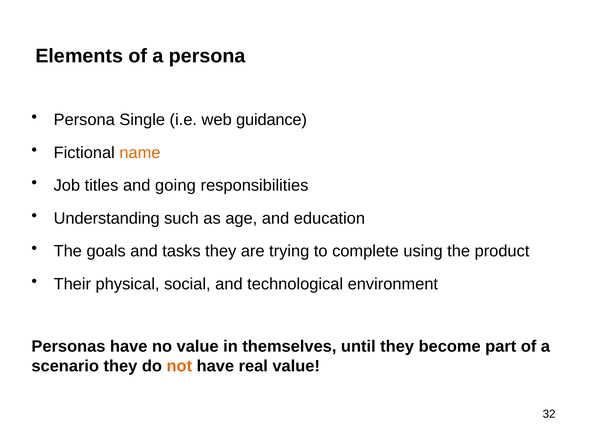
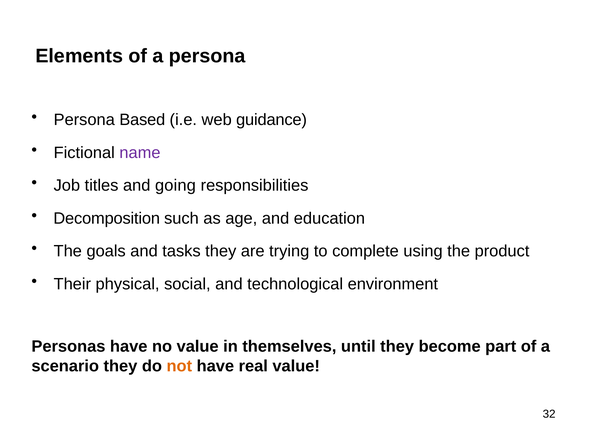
Single: Single -> Based
name colour: orange -> purple
Understanding: Understanding -> Decomposition
